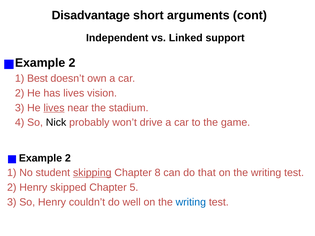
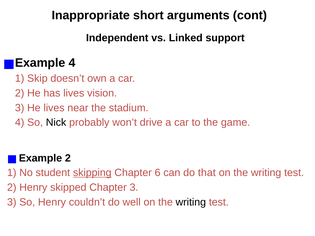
Disadvantage: Disadvantage -> Inappropriate
Example 2: 2 -> 4
Best: Best -> Skip
lives at (54, 108) underline: present -> none
8: 8 -> 6
Chapter 5: 5 -> 3
writing at (191, 202) colour: blue -> black
